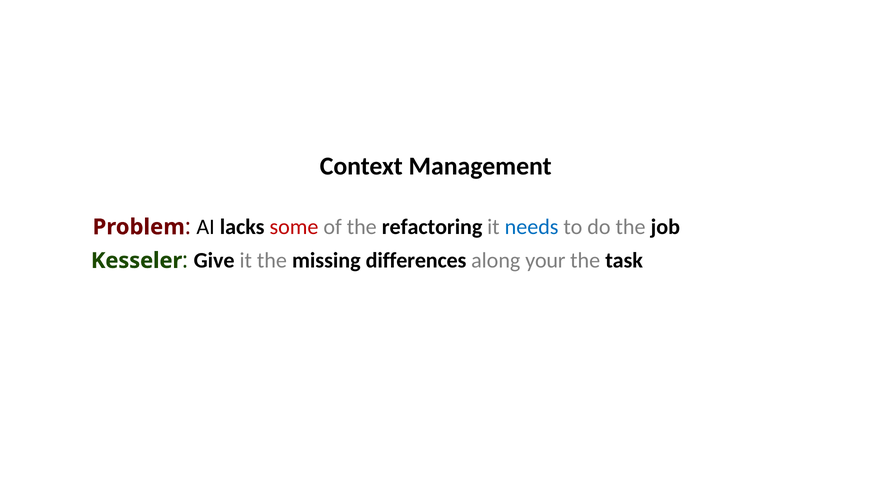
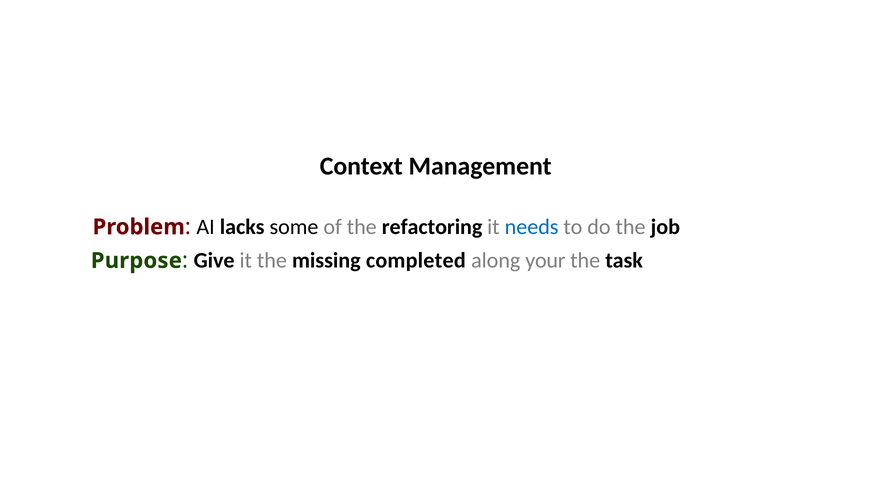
some colour: red -> black
Kesseler: Kesseler -> Purpose
differences: differences -> completed
